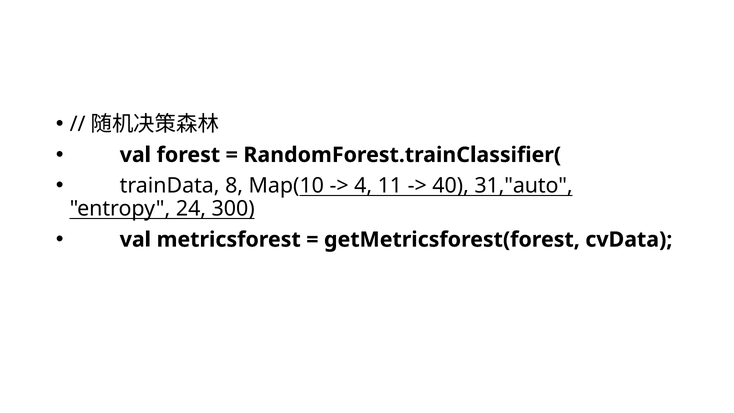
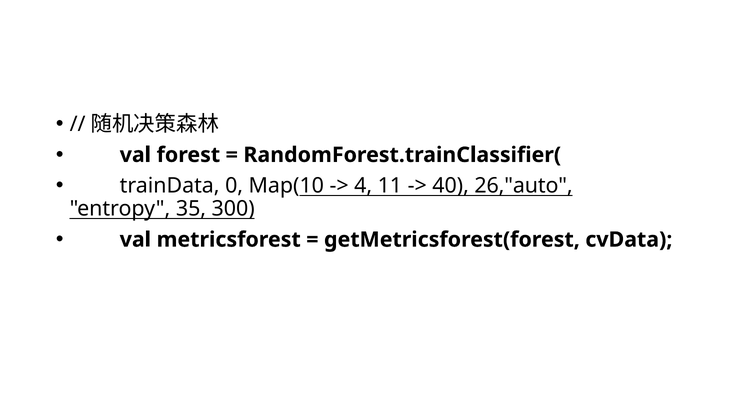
8: 8 -> 0
31,"auto: 31,"auto -> 26,"auto
24: 24 -> 35
